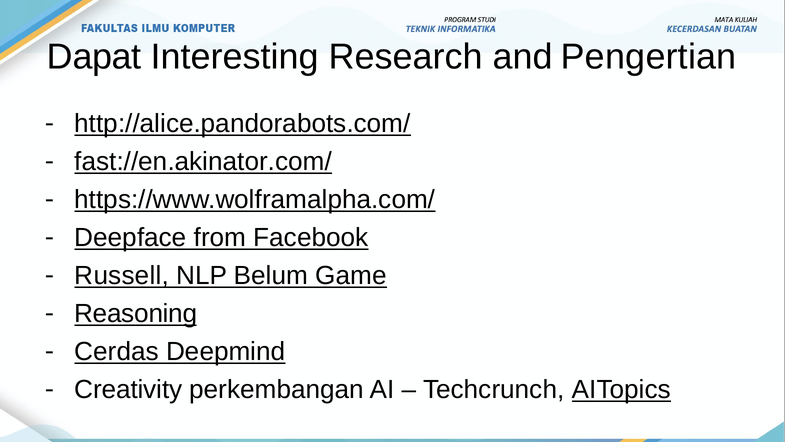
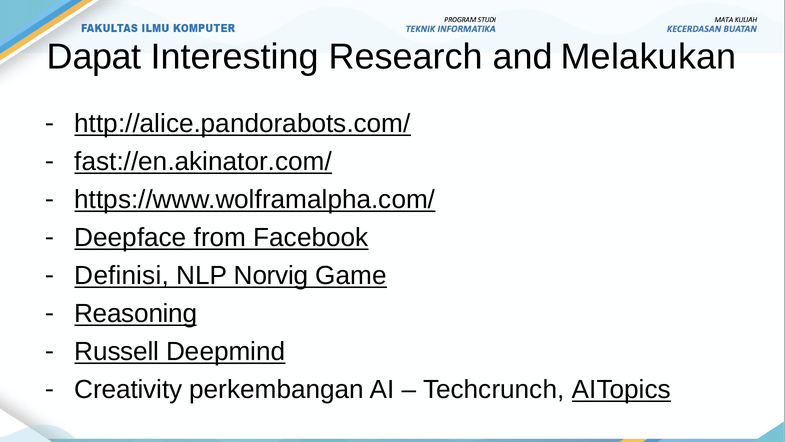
Pengertian: Pengertian -> Melakukan
Russell: Russell -> Definisi
Belum: Belum -> Norvig
Cerdas: Cerdas -> Russell
